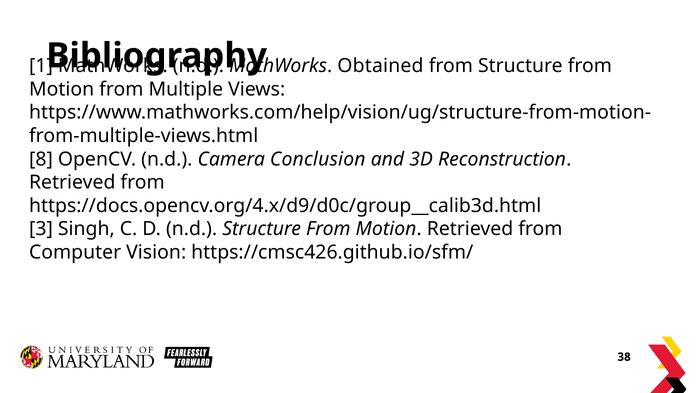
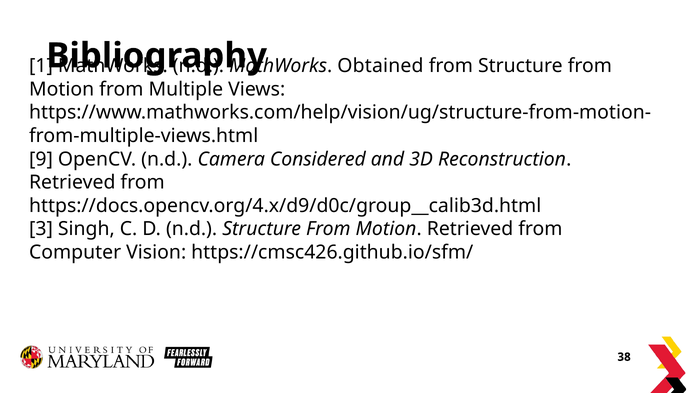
8: 8 -> 9
Conclusion: Conclusion -> Considered
